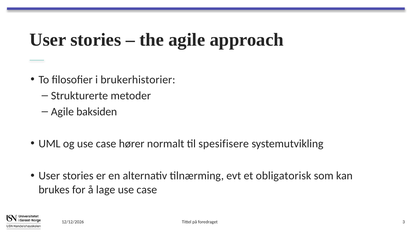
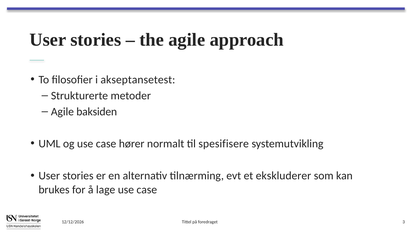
brukerhistorier: brukerhistorier -> akseptansetest
obligatorisk: obligatorisk -> ekskluderer
